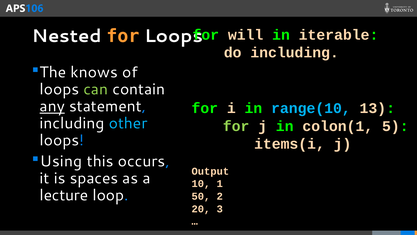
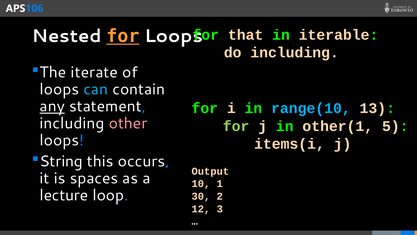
for at (123, 36) underline: none -> present
will: will -> that
knows: knows -> iterate
can colour: light green -> light blue
other colour: light blue -> pink
colon(1: colon(1 -> other(1
Using: Using -> String
50: 50 -> 30
20: 20 -> 12
